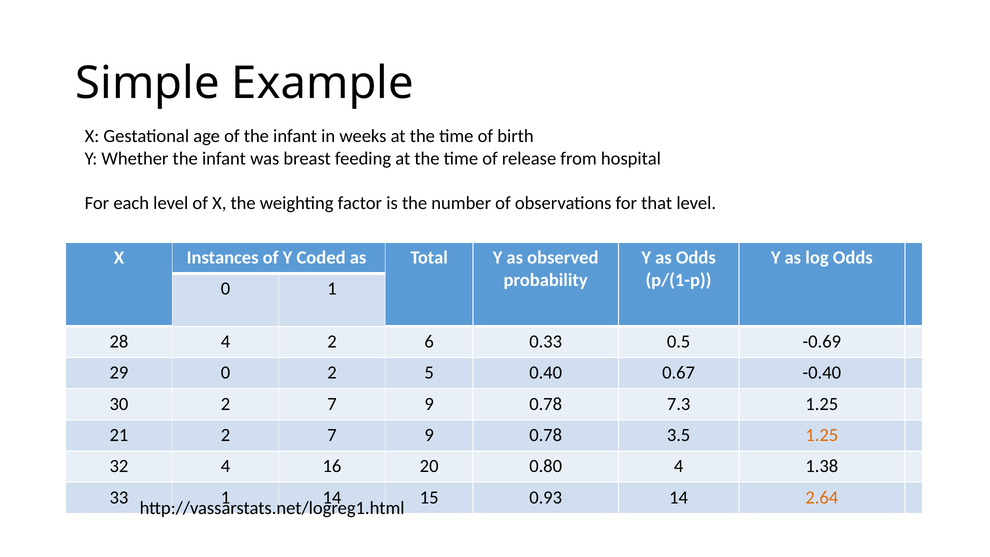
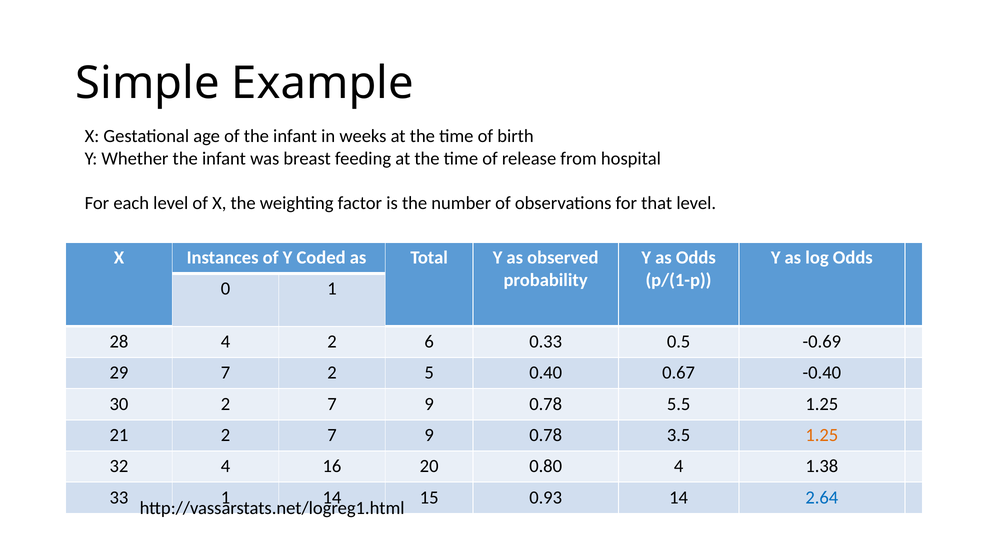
29 0: 0 -> 7
7.3: 7.3 -> 5.5
2.64 colour: orange -> blue
